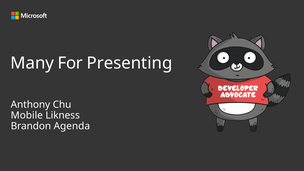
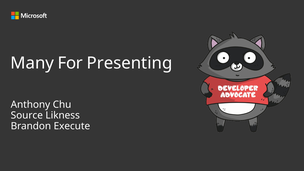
Mobile: Mobile -> Source
Agenda: Agenda -> Execute
